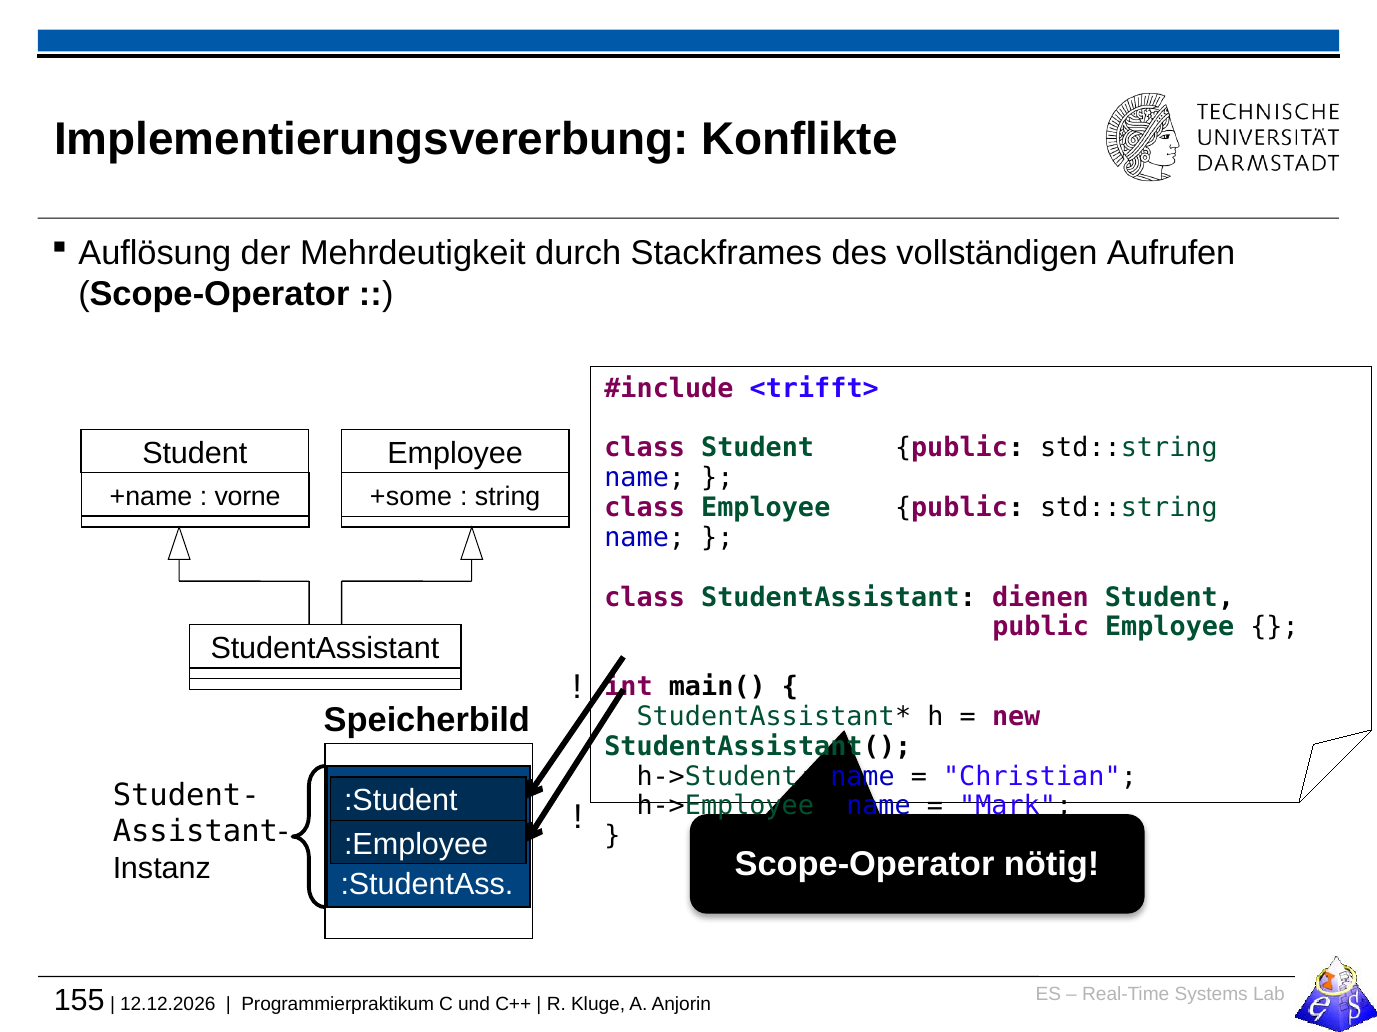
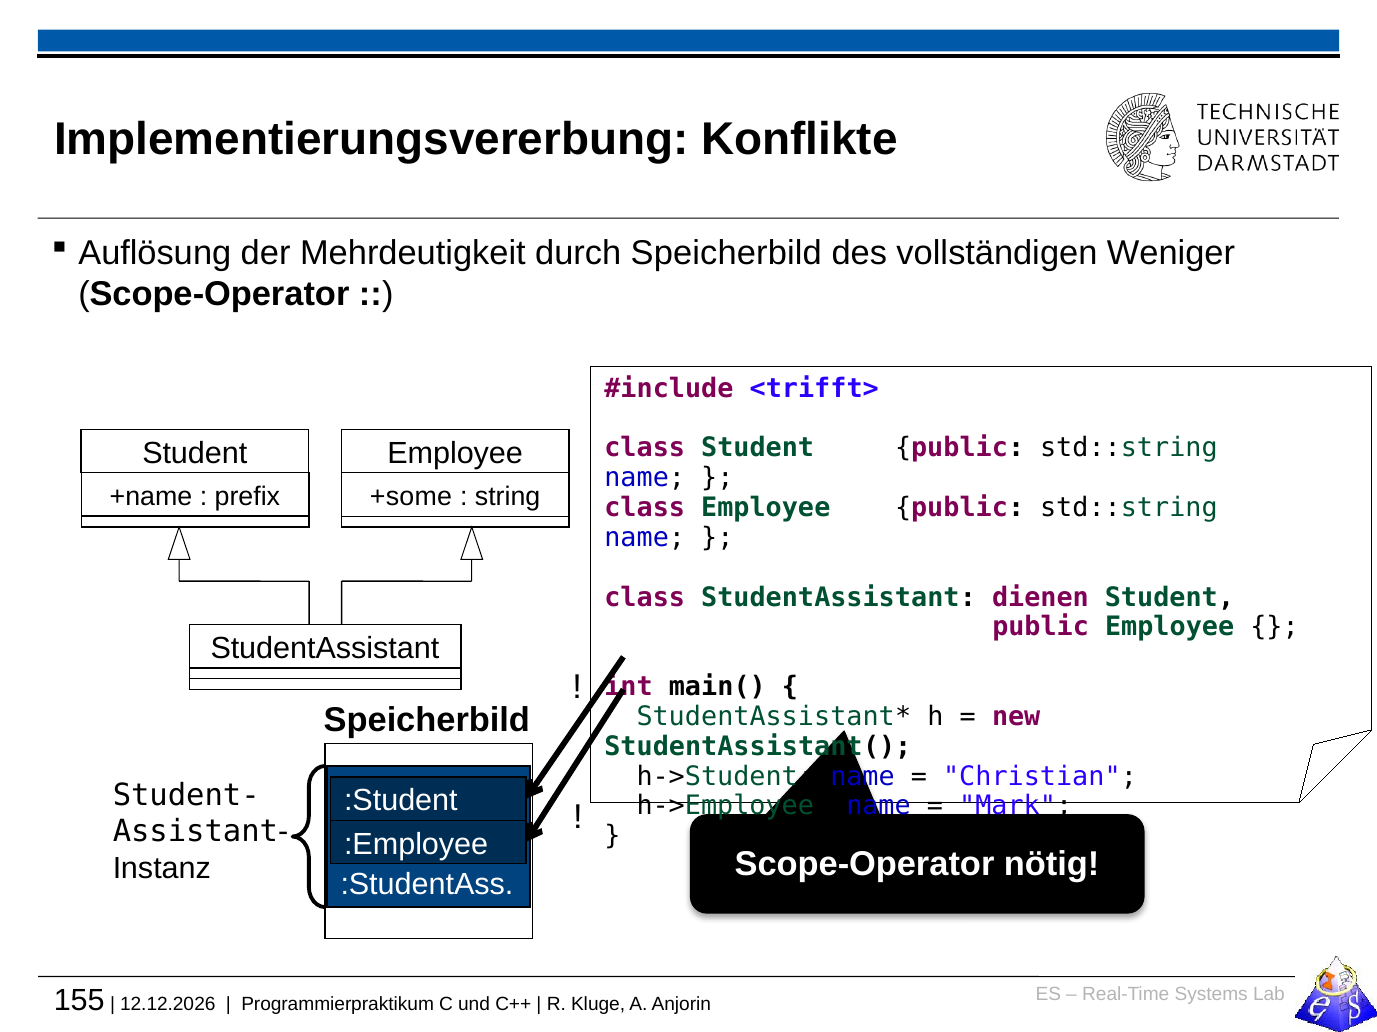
durch Stackframes: Stackframes -> Speicherbild
Aufrufen: Aufrufen -> Weniger
vorne: vorne -> prefix
